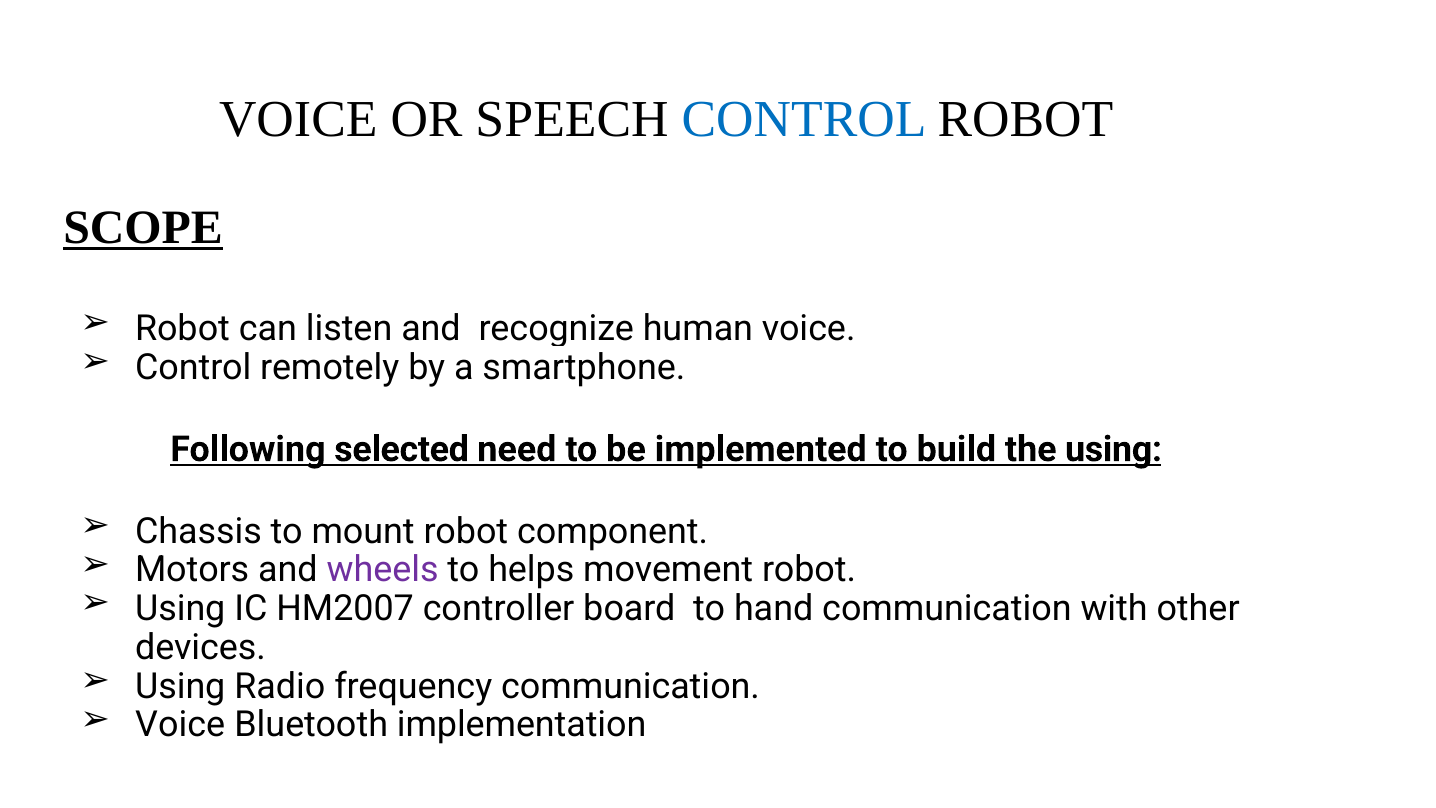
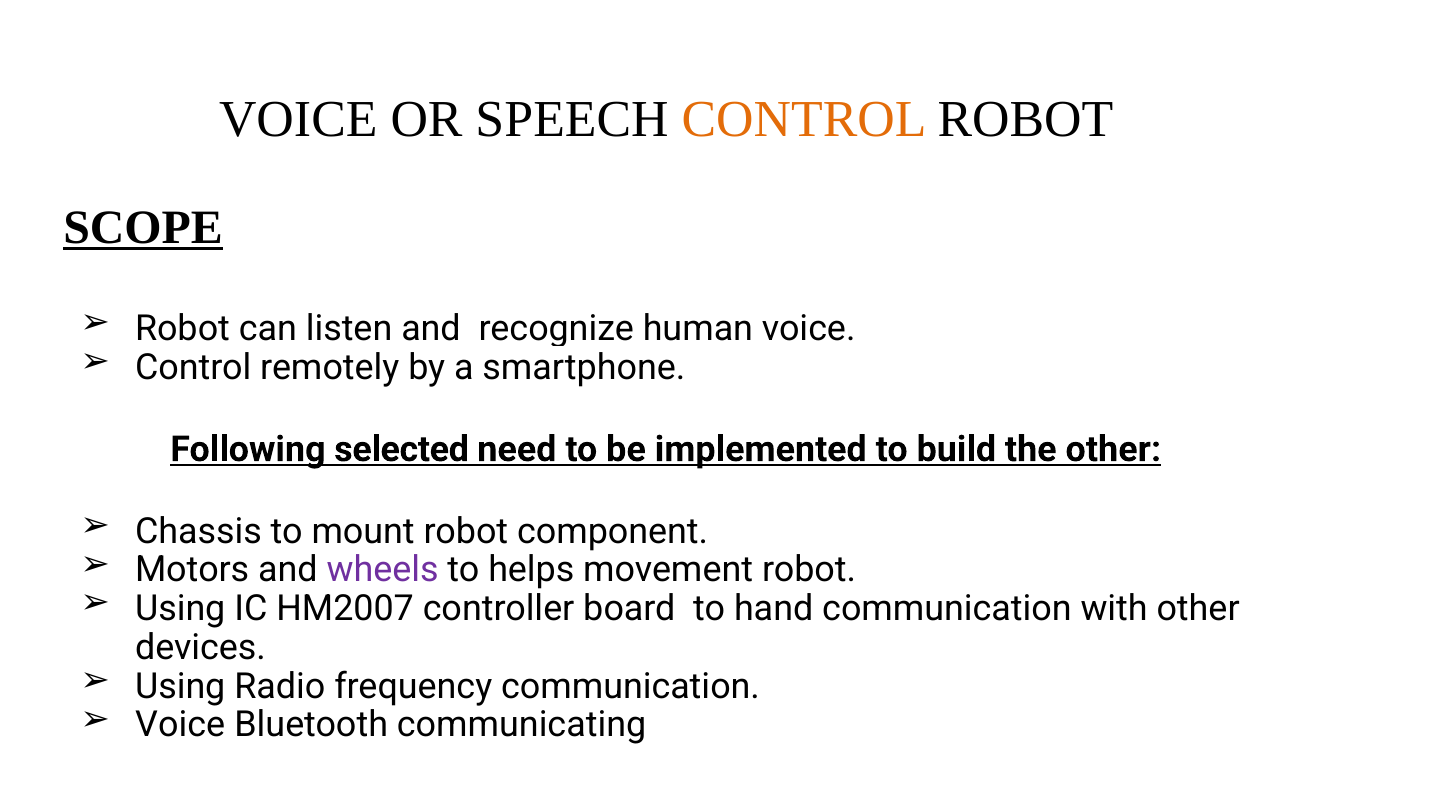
CONTROL at (804, 119) colour: blue -> orange
the using: using -> other
implementation: implementation -> communicating
